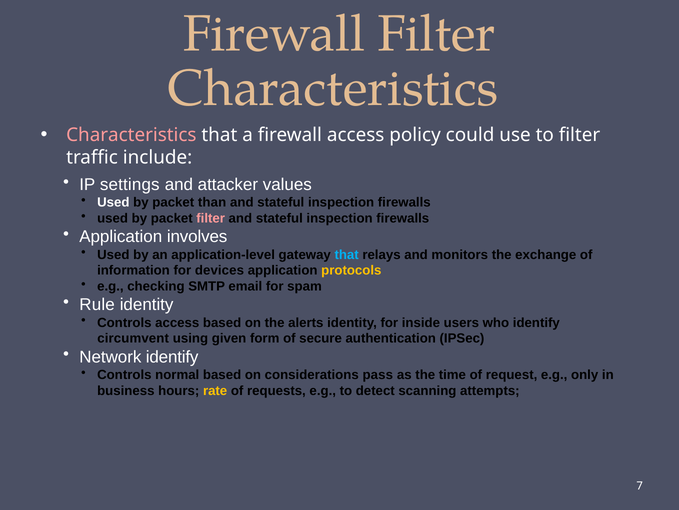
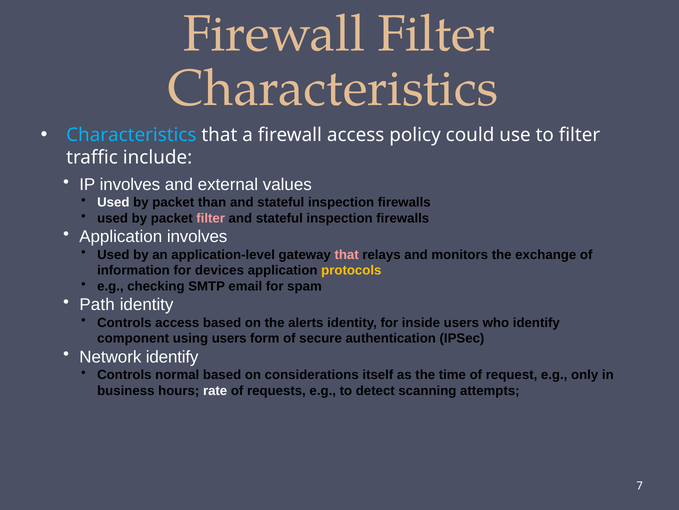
Characteristics at (131, 135) colour: pink -> light blue
IP settings: settings -> involves
attacker: attacker -> external
that at (347, 254) colour: light blue -> pink
Rule: Rule -> Path
circumvent: circumvent -> component
using given: given -> users
pass: pass -> itself
rate colour: yellow -> white
